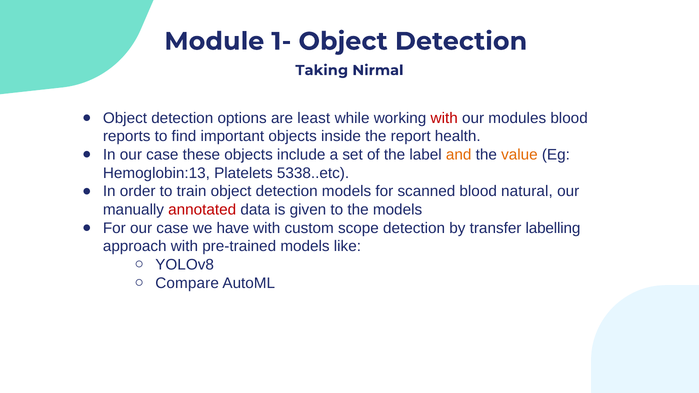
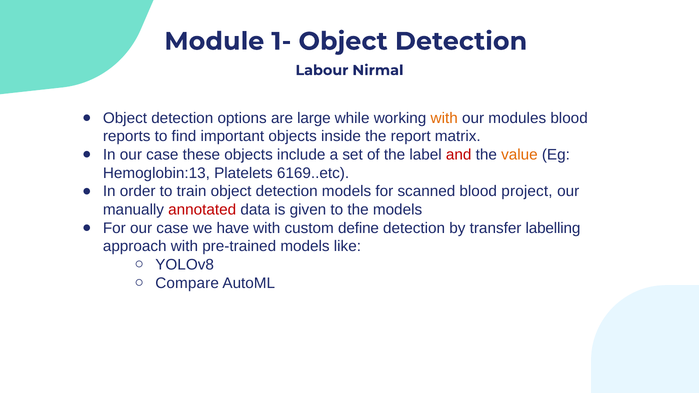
Taking: Taking -> Labour
least: least -> large
with at (444, 118) colour: red -> orange
health: health -> matrix
and colour: orange -> red
5338..etc: 5338..etc -> 6169..etc
natural: natural -> project
scope: scope -> define
